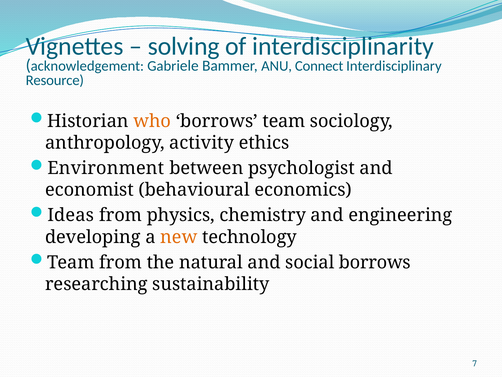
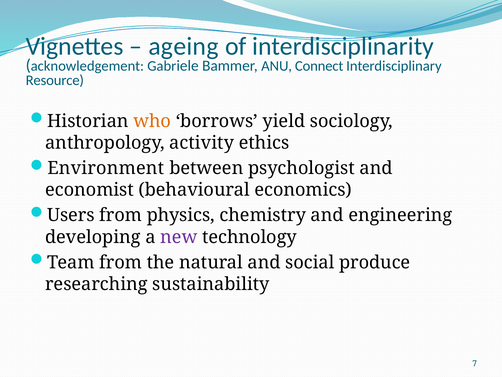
solving: solving -> ageing
borrows team: team -> yield
Ideas: Ideas -> Users
new colour: orange -> purple
social borrows: borrows -> produce
